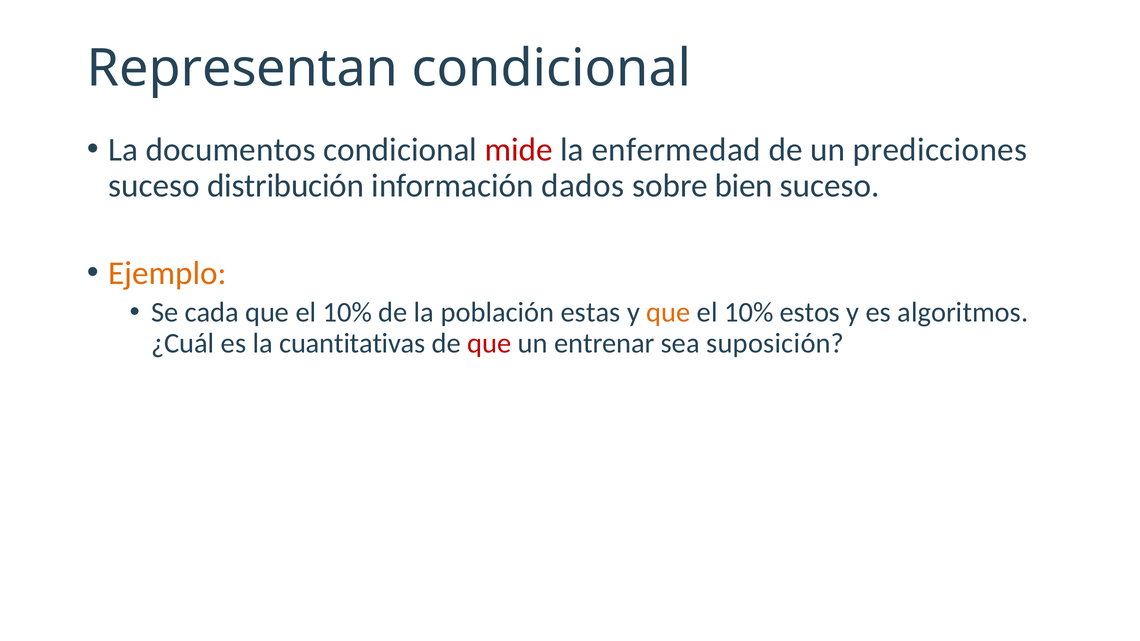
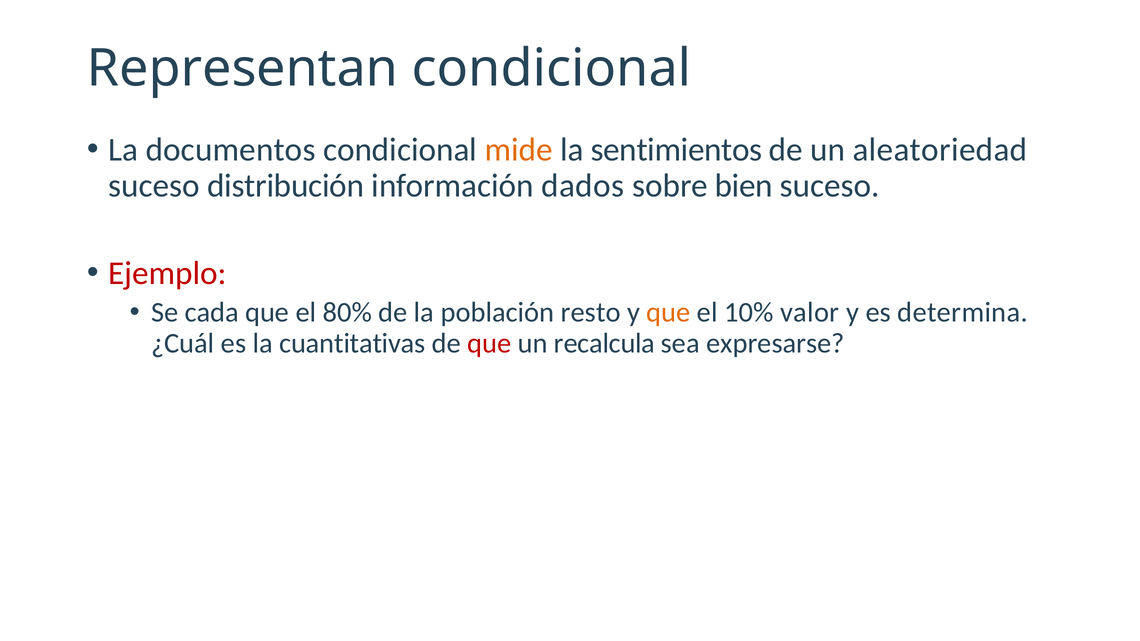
mide colour: red -> orange
enfermedad: enfermedad -> sentimientos
predicciones: predicciones -> aleatoriedad
Ejemplo colour: orange -> red
10% at (347, 313): 10% -> 80%
estas: estas -> resto
estos: estos -> valor
algoritmos: algoritmos -> determina
entrenar: entrenar -> recalcula
suposición: suposición -> expresarse
